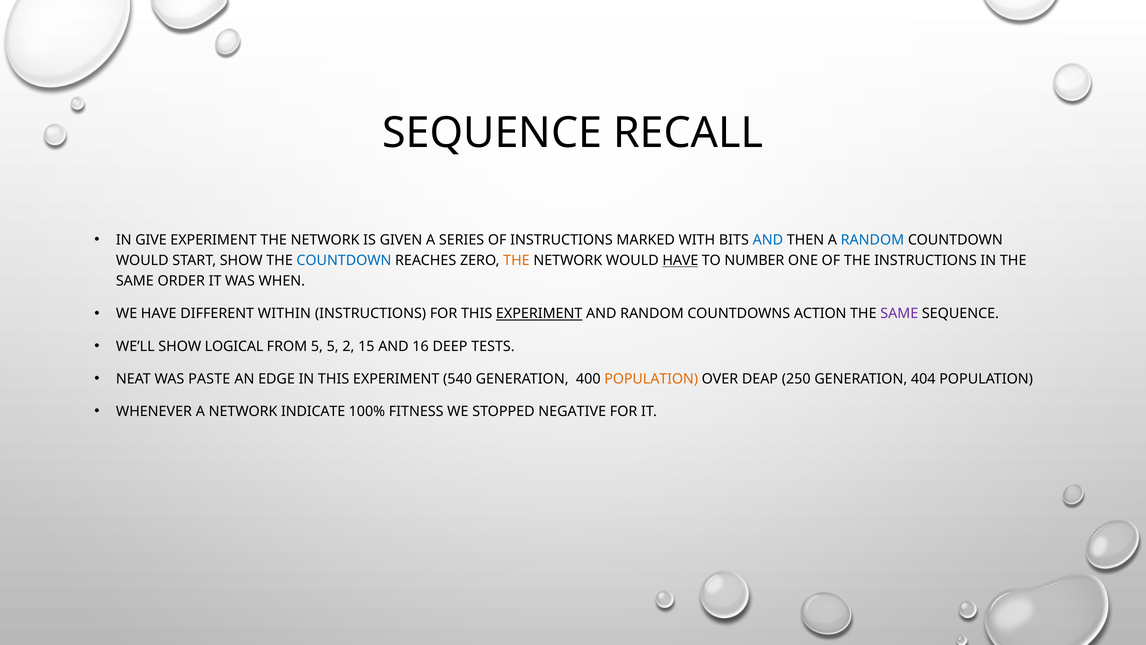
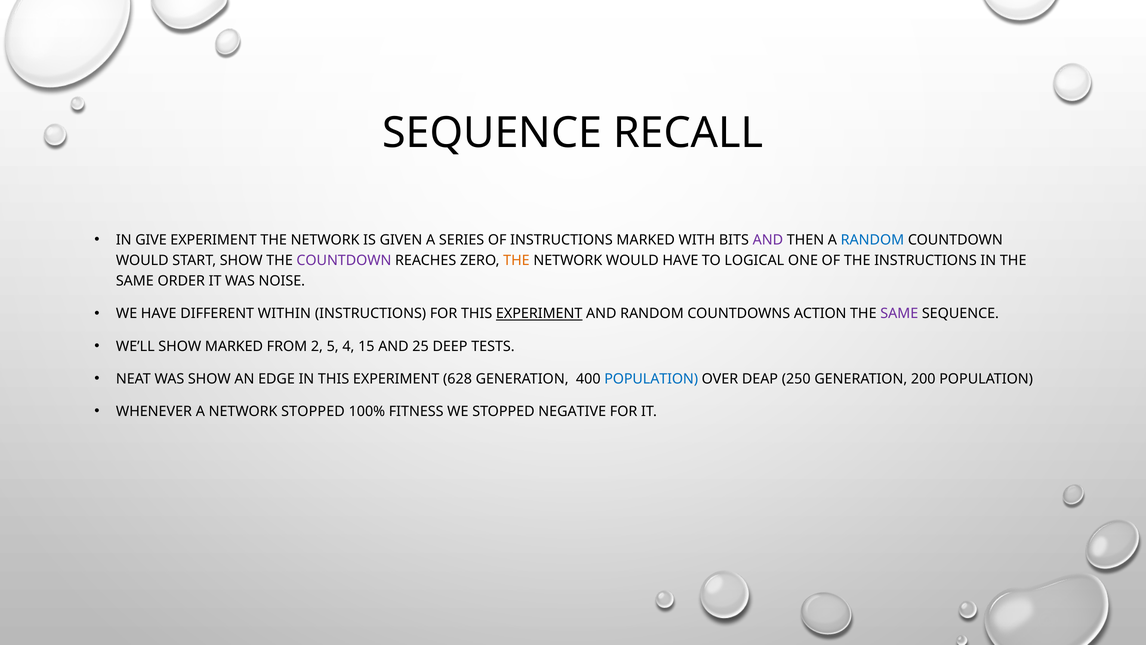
AND at (768, 240) colour: blue -> purple
COUNTDOWN at (344, 260) colour: blue -> purple
HAVE at (680, 260) underline: present -> none
NUMBER: NUMBER -> LOGICAL
WHEN: WHEN -> NOISE
SHOW LOGICAL: LOGICAL -> MARKED
FROM 5: 5 -> 2
2: 2 -> 4
16: 16 -> 25
WAS PASTE: PASTE -> SHOW
540: 540 -> 628
POPULATION at (651, 379) colour: orange -> blue
404: 404 -> 200
NETWORK INDICATE: INDICATE -> STOPPED
